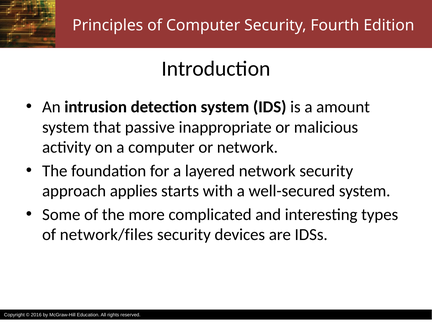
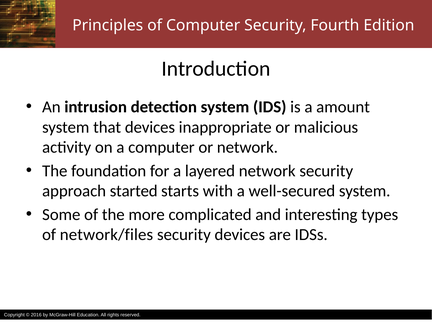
that passive: passive -> devices
applies: applies -> started
